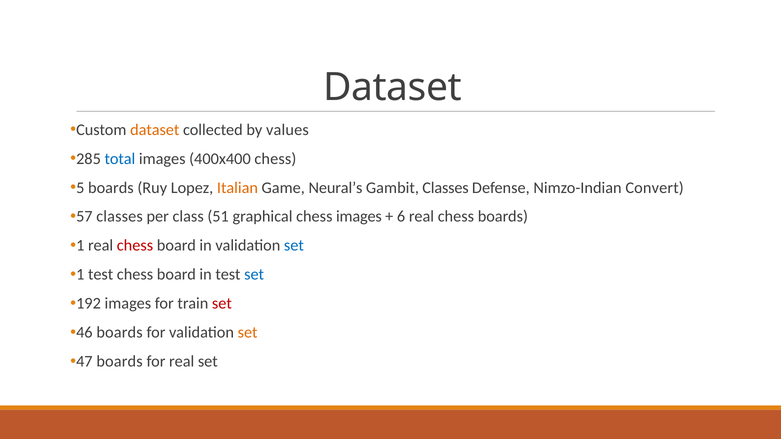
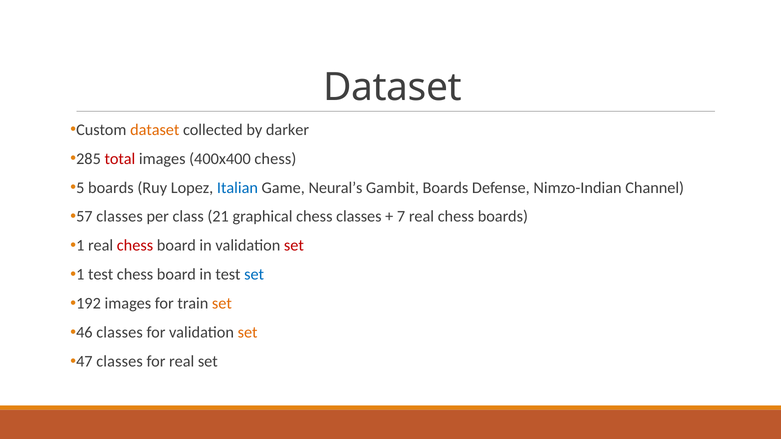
values: values -> darker
total colour: blue -> red
Italian colour: orange -> blue
Gambit Classes: Classes -> Boards
Convert: Convert -> Channel
51: 51 -> 21
chess images: images -> classes
6: 6 -> 7
set at (294, 246) colour: blue -> red
set at (222, 304) colour: red -> orange
boards at (120, 333): boards -> classes
boards at (120, 362): boards -> classes
